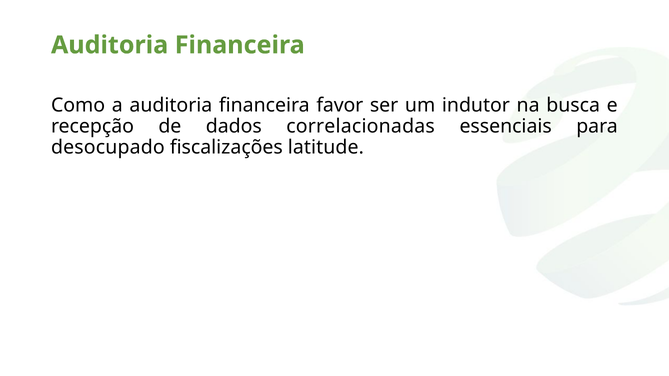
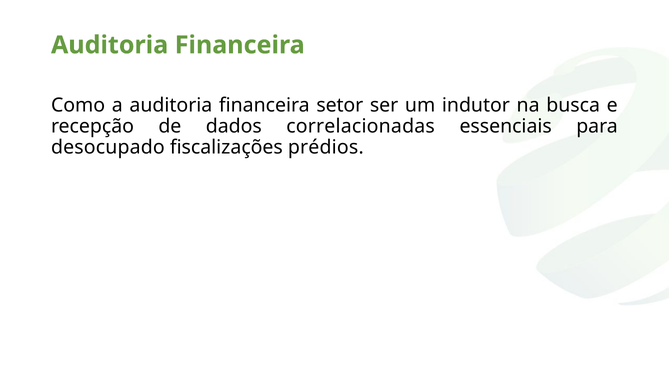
favor: favor -> setor
latitude: latitude -> prédios
